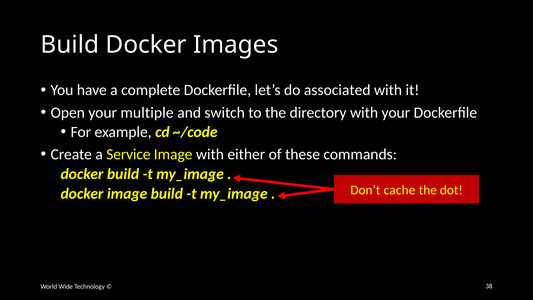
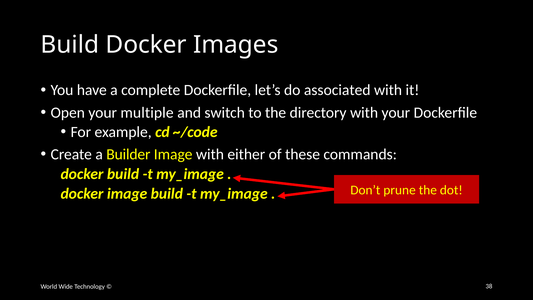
Service: Service -> Builder
cache: cache -> prune
